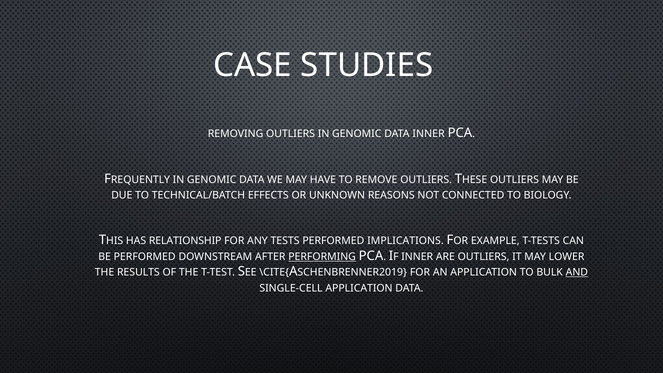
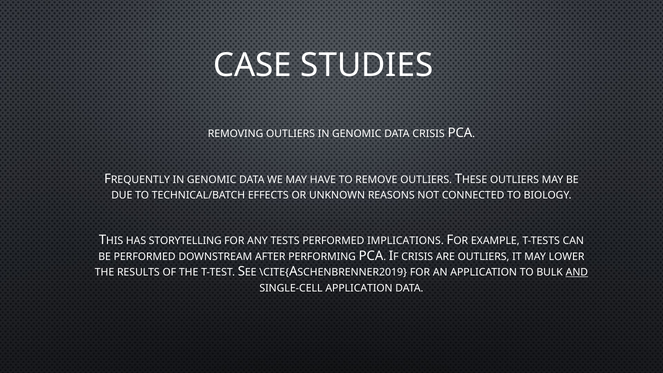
DATA INNER: INNER -> CRISIS
RELATIONSHIP: RELATIONSHIP -> STORYTELLING
PERFORMING underline: present -> none
INNER at (417, 257): INNER -> CRISIS
